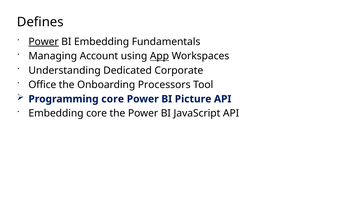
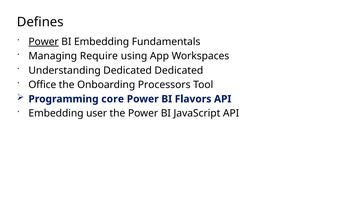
Account: Account -> Require
App underline: present -> none
Dedicated Corporate: Corporate -> Dedicated
Picture: Picture -> Flavors
Embedding core: core -> user
